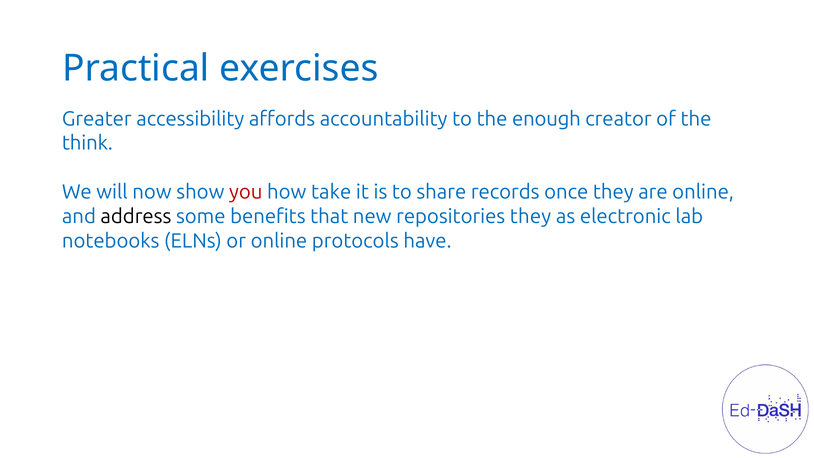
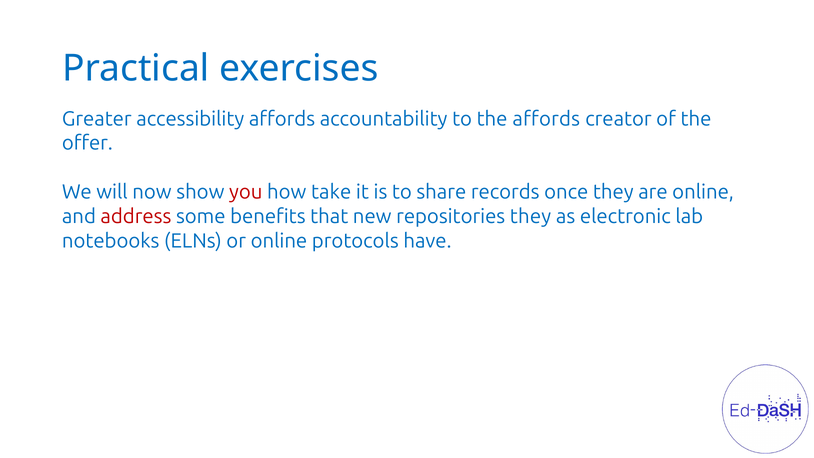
the enough: enough -> affords
think: think -> offer
address colour: black -> red
